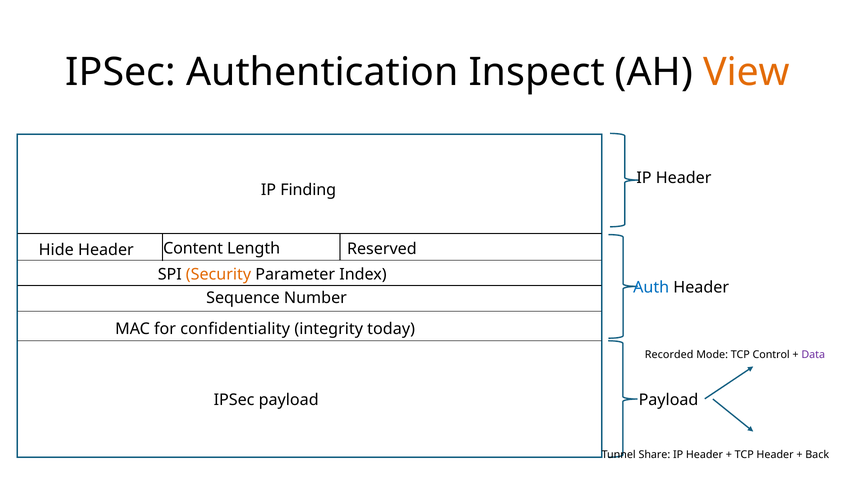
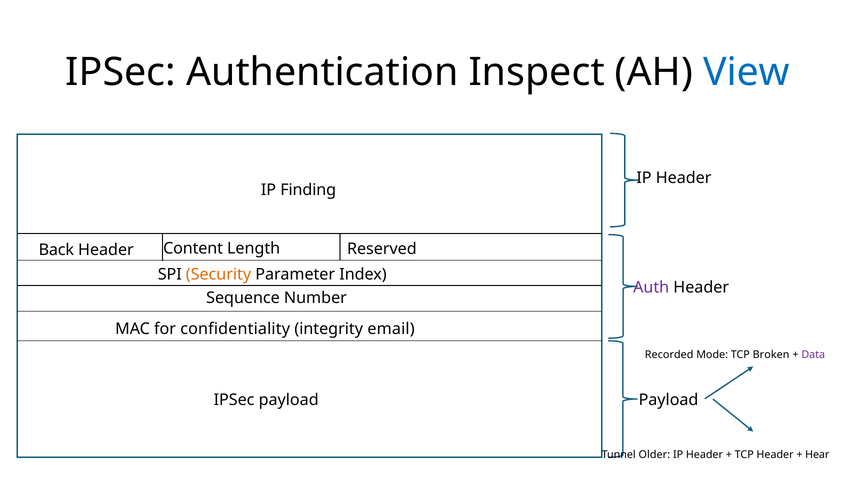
View colour: orange -> blue
Hide: Hide -> Back
Auth colour: blue -> purple
today: today -> email
Control: Control -> Broken
Share: Share -> Older
Back: Back -> Hear
